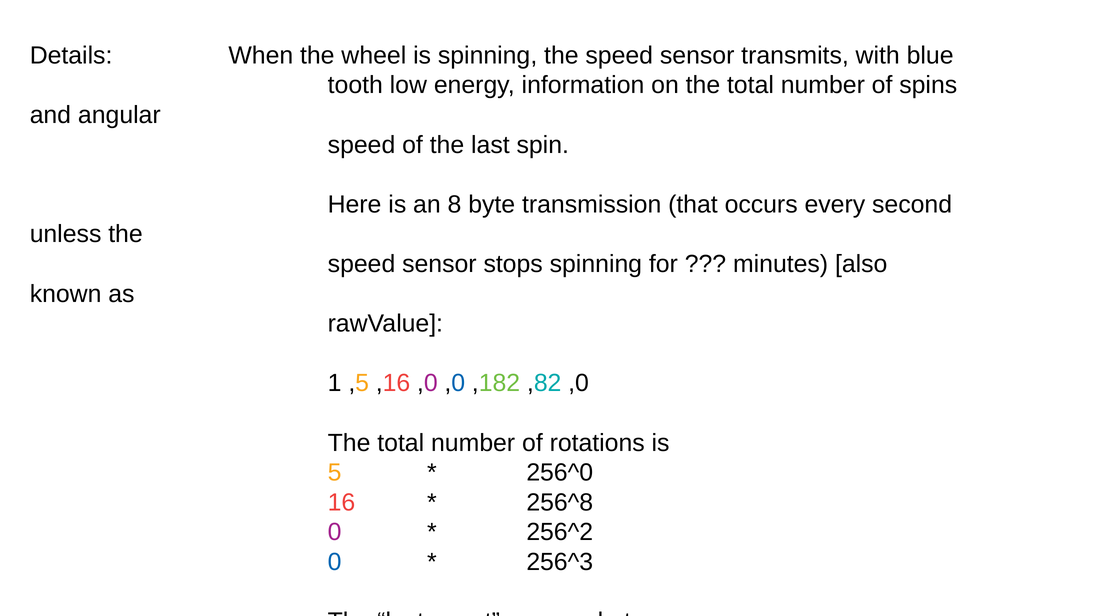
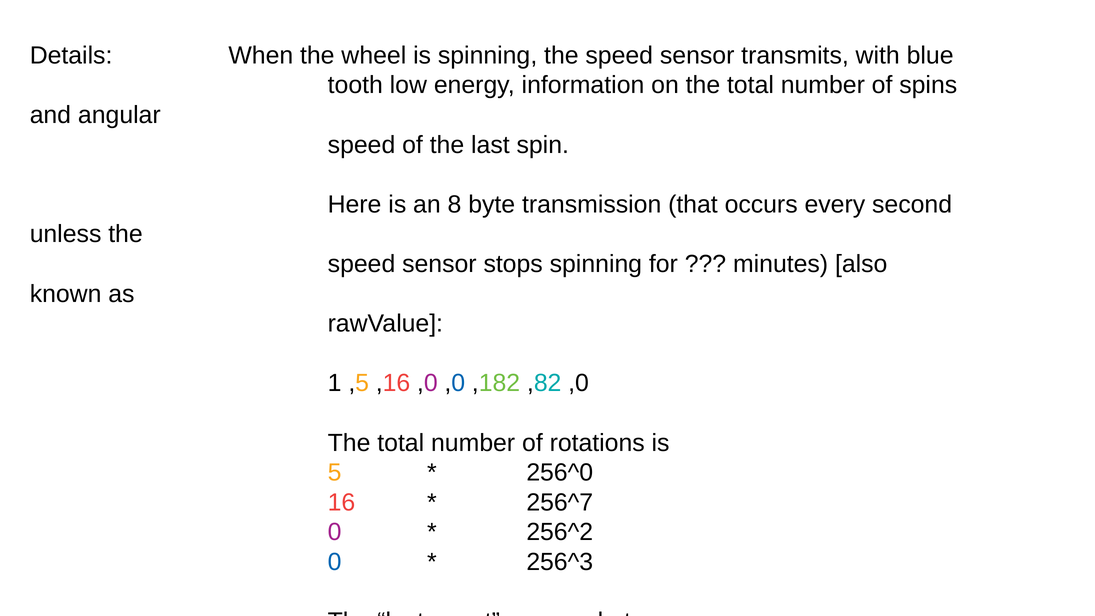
256^8: 256^8 -> 256^7
